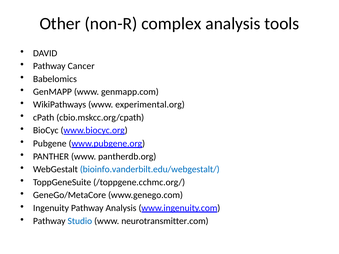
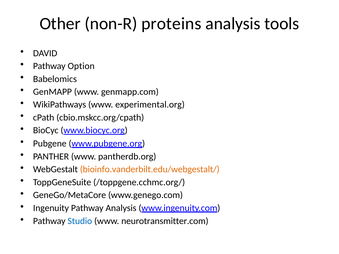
complex: complex -> proteins
Cancer: Cancer -> Option
bioinfo.vanderbilt.edu/webgestalt/ colour: blue -> orange
